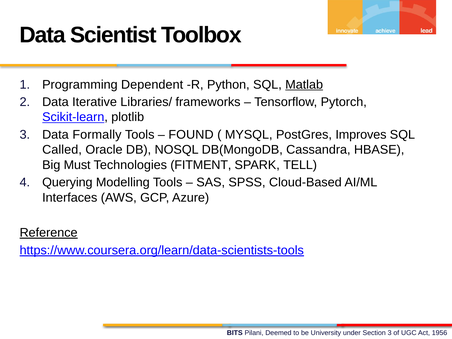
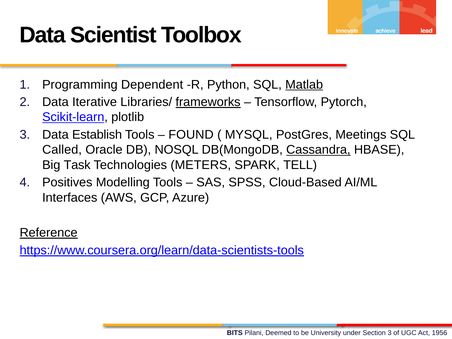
frameworks underline: none -> present
Formally: Formally -> Establish
Improves: Improves -> Meetings
Cassandra underline: none -> present
Must: Must -> Task
FITMENT: FITMENT -> METERS
Querying: Querying -> Positives
